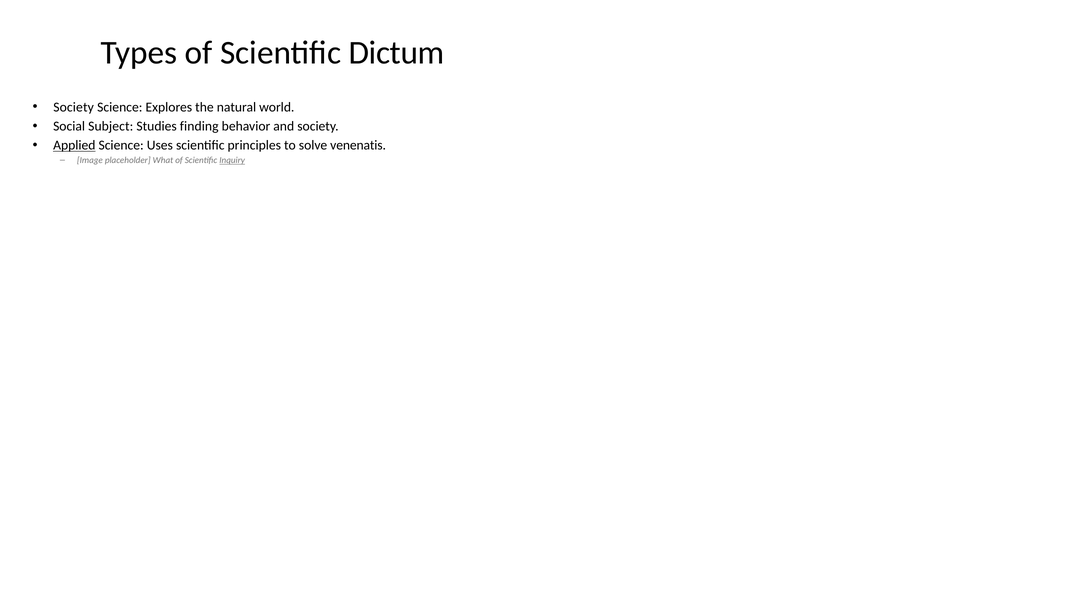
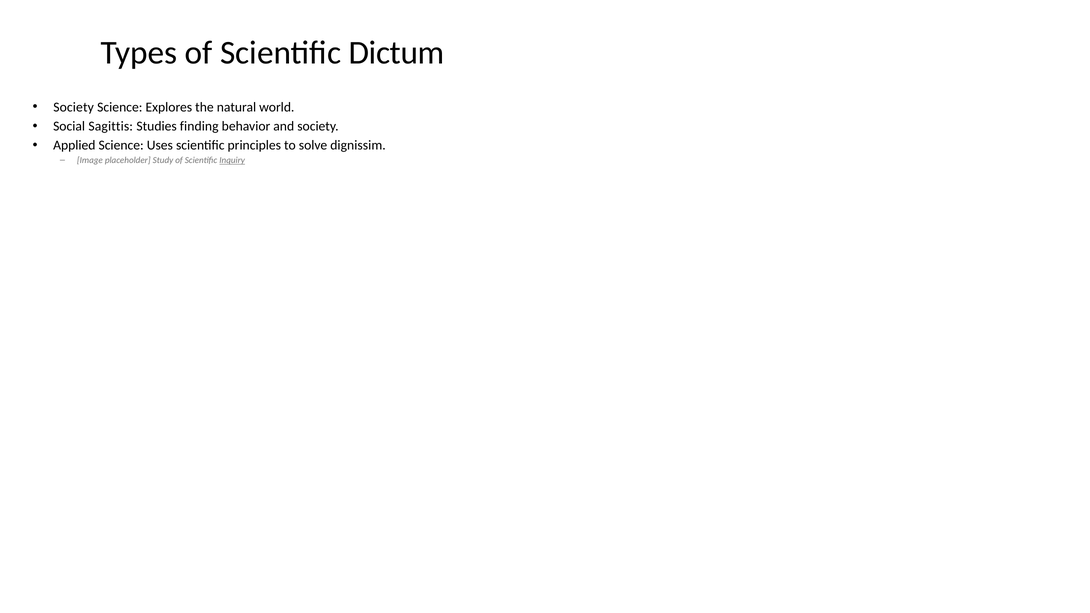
Subject: Subject -> Sagittis
Applied underline: present -> none
venenatis: venenatis -> dignissim
What: What -> Study
